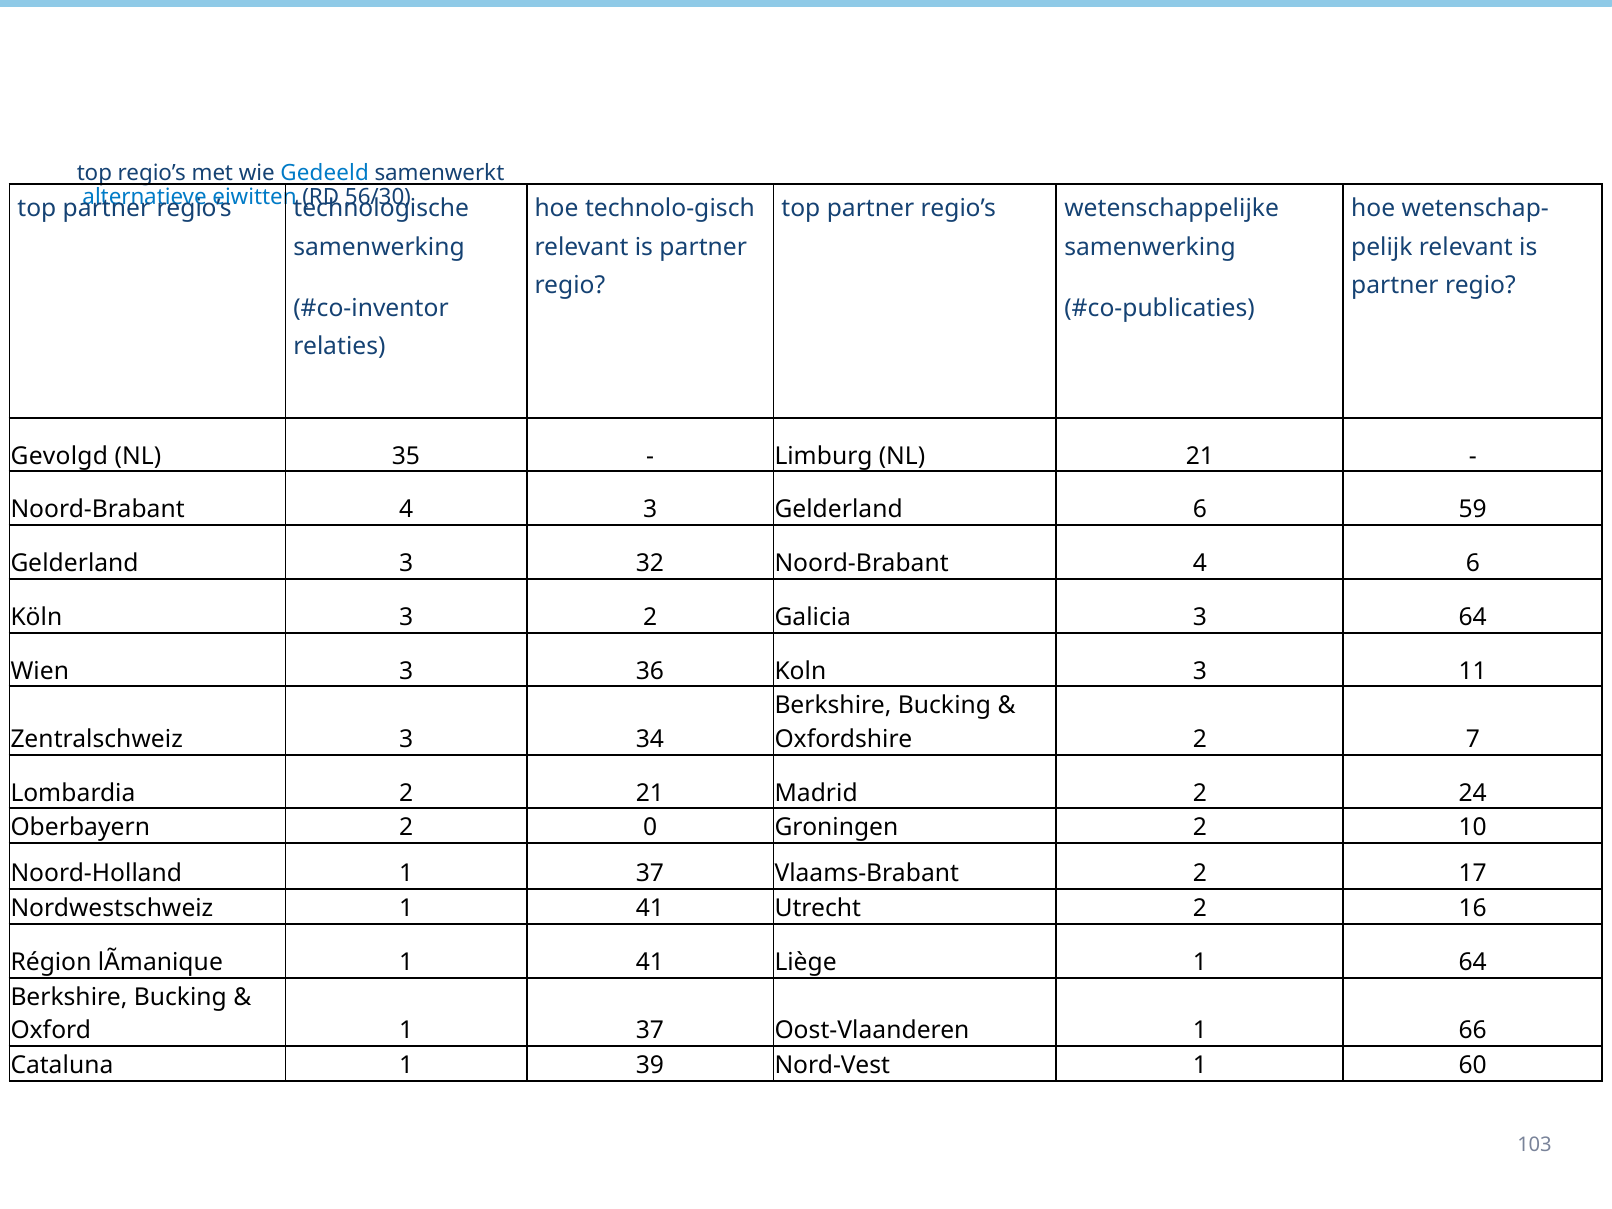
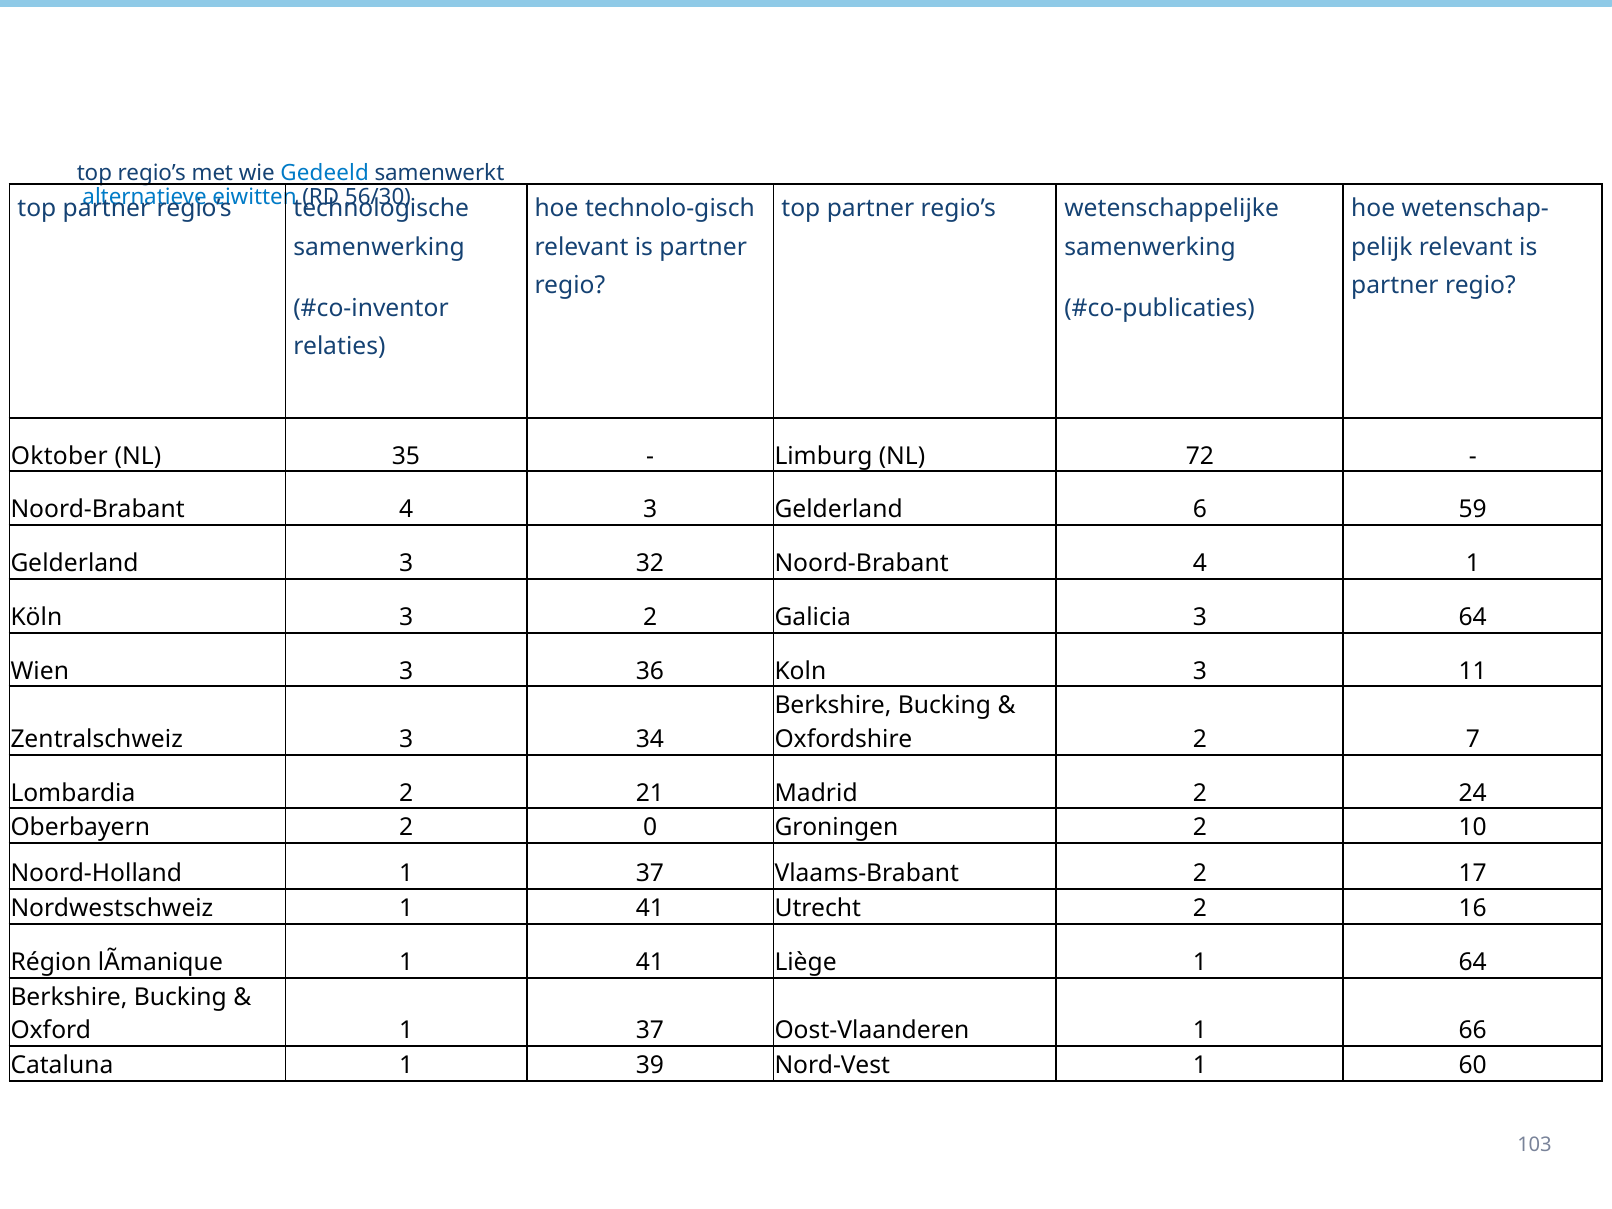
Gevolgd: Gevolgd -> Oktober
NL 21: 21 -> 72
4 6: 6 -> 1
